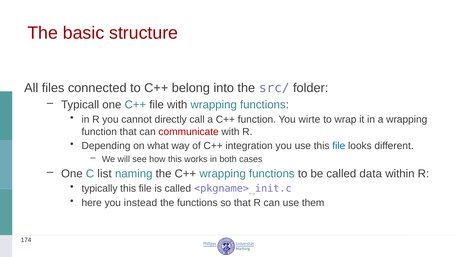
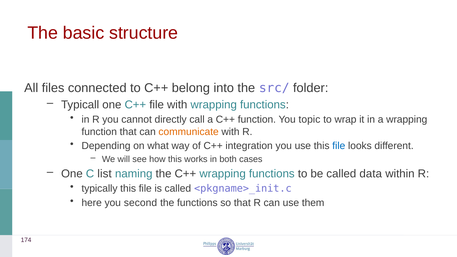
wirte: wirte -> topic
communicate colour: red -> orange
instead: instead -> second
